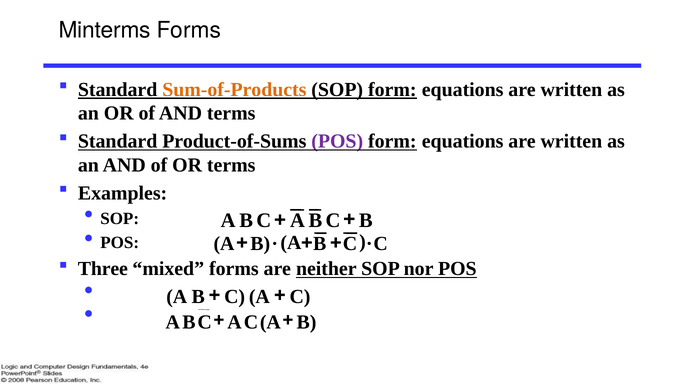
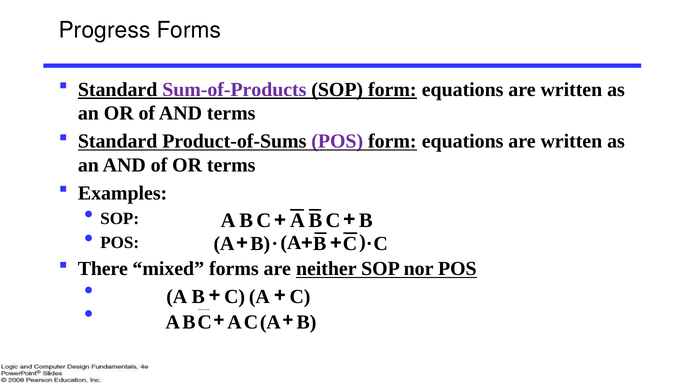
Minterms: Minterms -> Progress
Sum-of-Products colour: orange -> purple
Three: Three -> There
